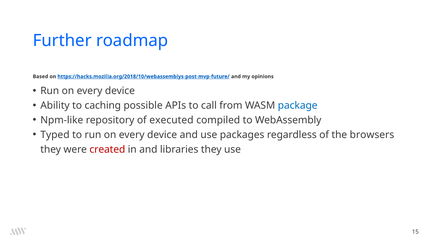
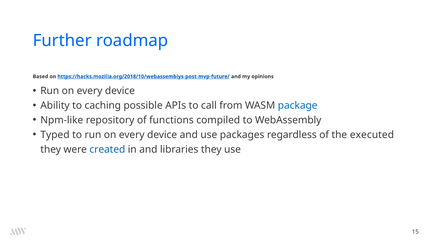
executed: executed -> functions
browsers: browsers -> executed
created colour: red -> blue
